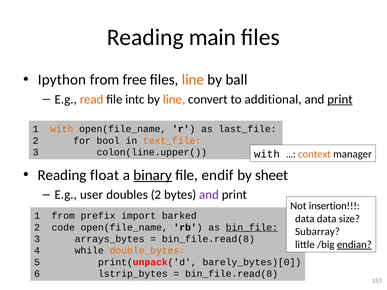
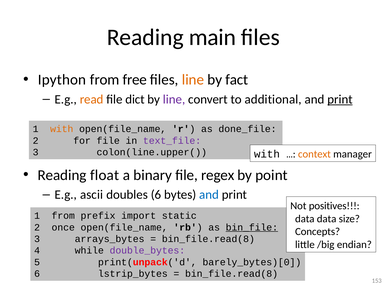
ball: ball -> fact
intc: intc -> dict
line at (174, 99) colour: orange -> purple
last_file: last_file -> done_file
for bool: bool -> file
text_file colour: orange -> purple
binary underline: present -> none
endif: endif -> regex
sheet: sheet -> point
user: user -> ascii
doubles 2: 2 -> 6
and at (209, 195) colour: purple -> blue
insertion: insertion -> positives
barked: barked -> static
code: code -> once
Subarray: Subarray -> Concepts
endian underline: present -> none
double_bytes colour: orange -> purple
